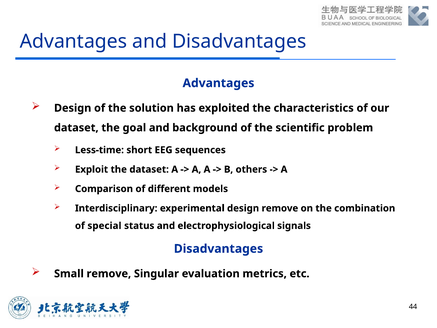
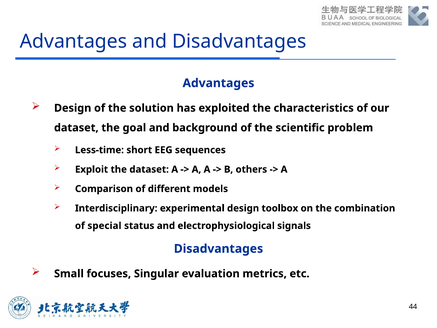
design remove: remove -> toolbox
Small remove: remove -> focuses
